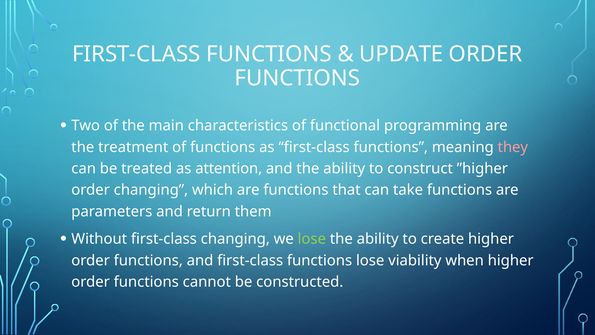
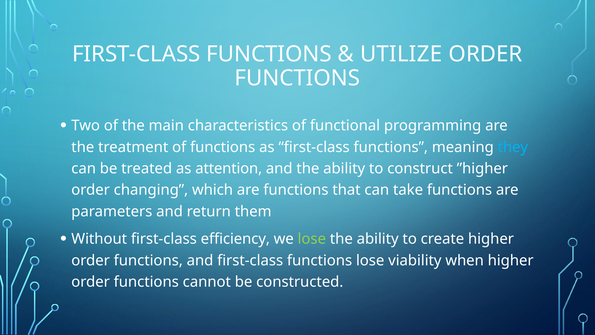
UPDATE: UPDATE -> UTILIZE
they colour: pink -> light blue
first-class changing: changing -> efficiency
